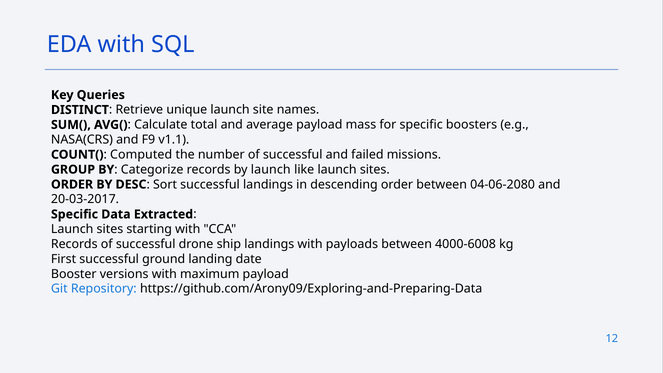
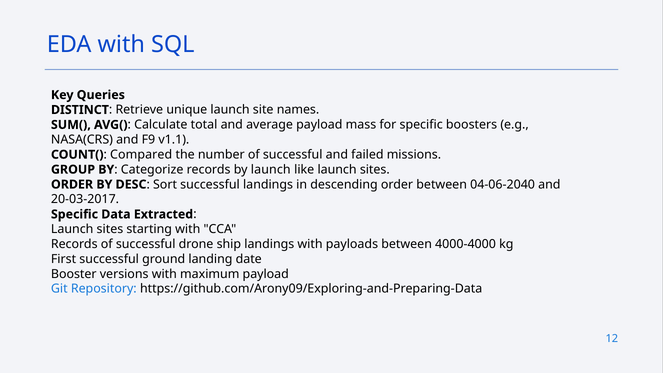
Computed: Computed -> Compared
04-06-2080: 04-06-2080 -> 04-06-2040
4000-6008: 4000-6008 -> 4000-4000
